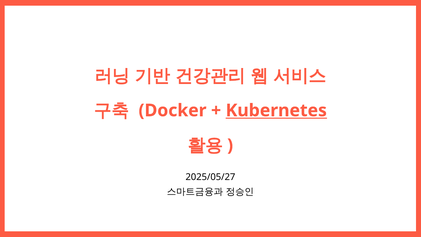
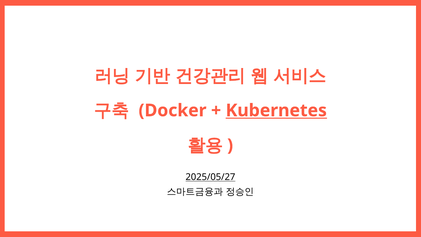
2025/05/27 underline: none -> present
